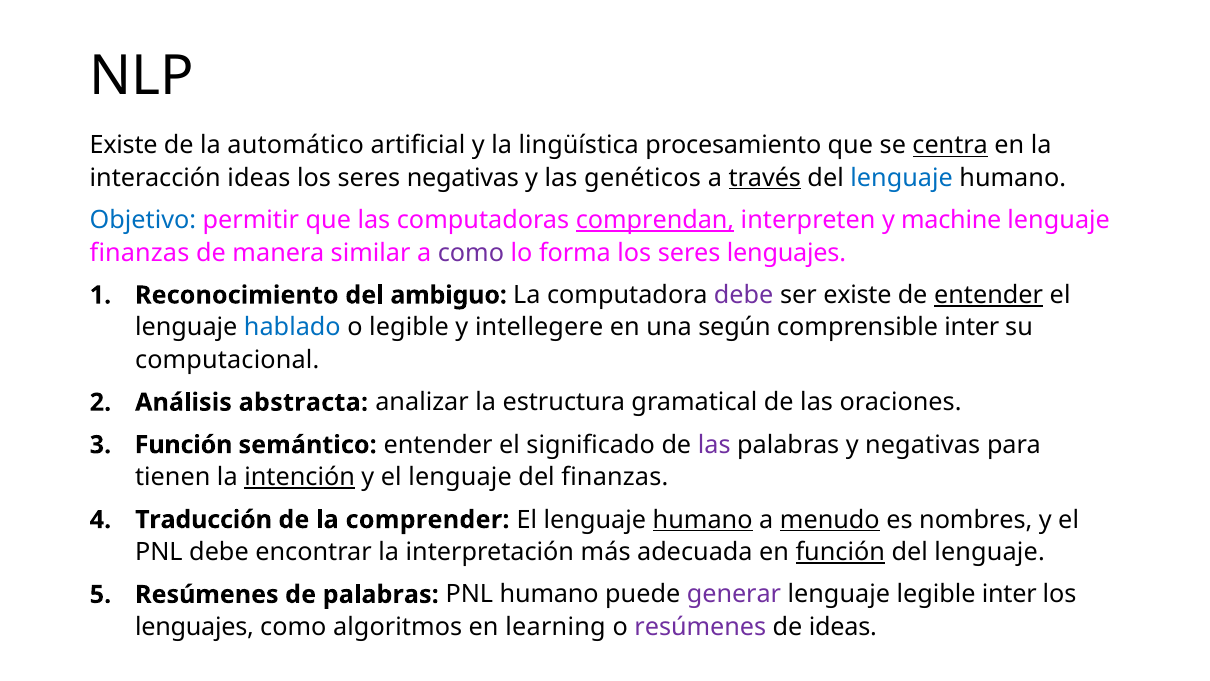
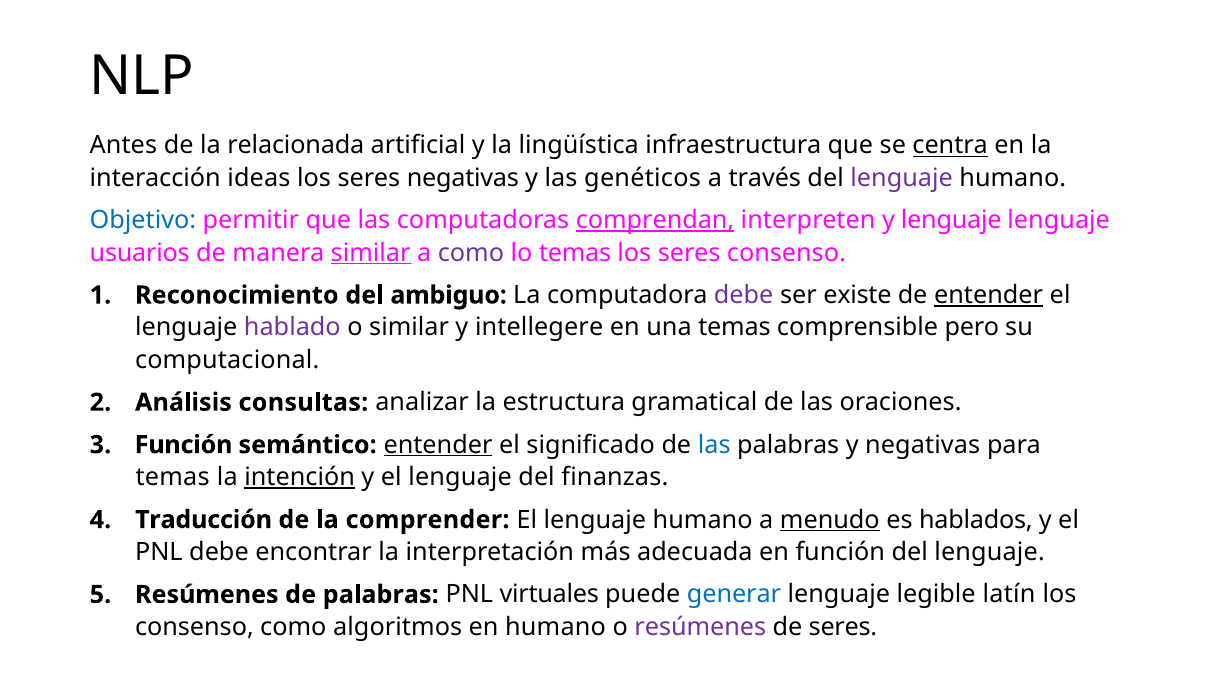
Existe at (124, 145): Existe -> Antes
automático: automático -> relacionada
procesamiento: procesamiento -> infraestructura
través underline: present -> none
lenguaje at (902, 178) colour: blue -> purple
y machine: machine -> lenguaje
finanzas at (140, 253): finanzas -> usuarios
similar at (371, 253) underline: none -> present
lo forma: forma -> temas
seres lenguajes: lenguajes -> consenso
hablado colour: blue -> purple
o legible: legible -> similar
una según: según -> temas
comprensible inter: inter -> pero
abstracta: abstracta -> consultas
entender at (438, 445) underline: none -> present
las at (714, 445) colour: purple -> blue
tienen at (173, 477): tienen -> temas
humano at (703, 519) underline: present -> none
nombres: nombres -> hablados
función at (840, 552) underline: present -> none
PNL humano: humano -> virtuales
generar colour: purple -> blue
legible inter: inter -> latín
lenguajes at (195, 627): lenguajes -> consenso
en learning: learning -> humano
de ideas: ideas -> seres
